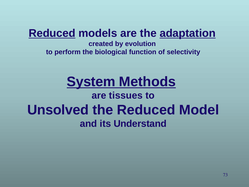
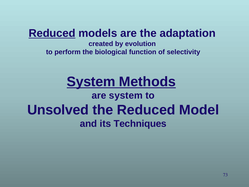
adaptation underline: present -> none
are tissues: tissues -> system
Understand: Understand -> Techniques
